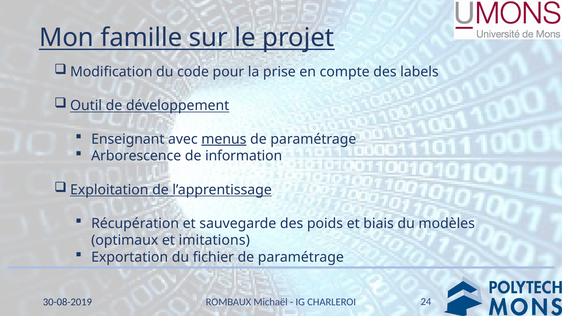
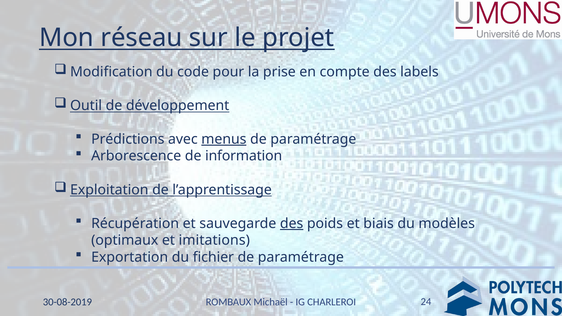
famille: famille -> réseau
Enseignant: Enseignant -> Prédictions
des at (292, 224) underline: none -> present
